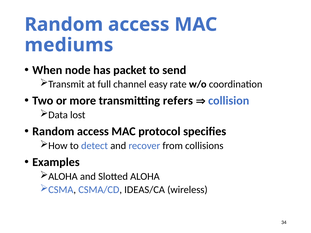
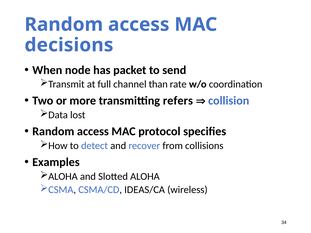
mediums: mediums -> decisions
easy: easy -> than
